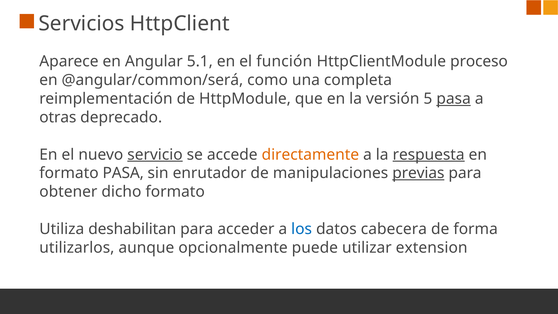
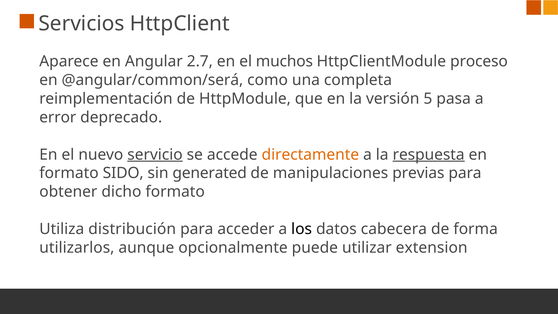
5.1: 5.1 -> 2.7
función: función -> muchos
pasa at (454, 99) underline: present -> none
otras: otras -> error
formato PASA: PASA -> SIDO
enrutador: enrutador -> generated
previas underline: present -> none
deshabilitan: deshabilitan -> distribución
los colour: blue -> black
